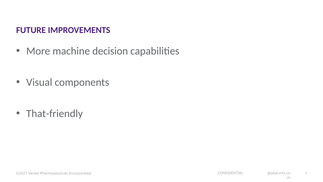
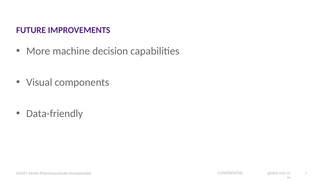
That-friendly: That-friendly -> Data-friendly
